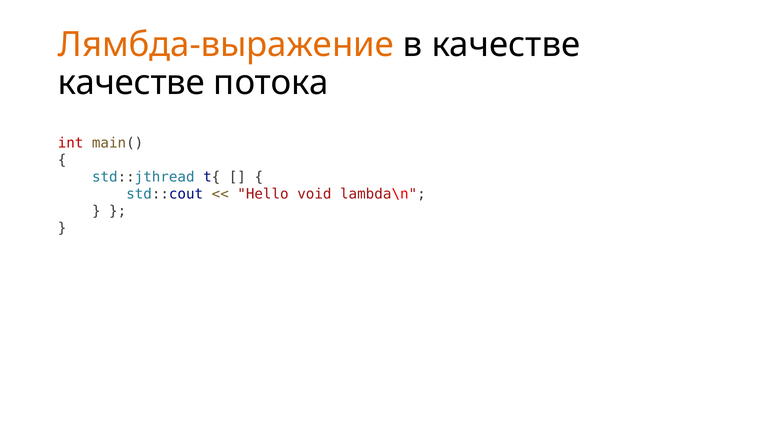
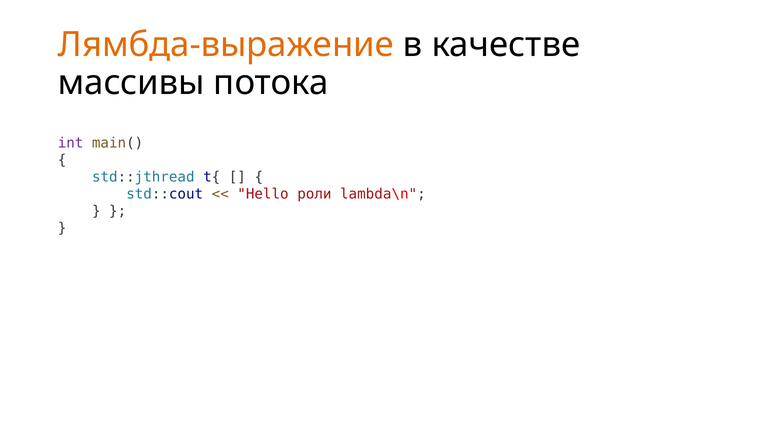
качестве at (131, 83): качестве -> массивы
int colour: red -> purple
void: void -> роли
